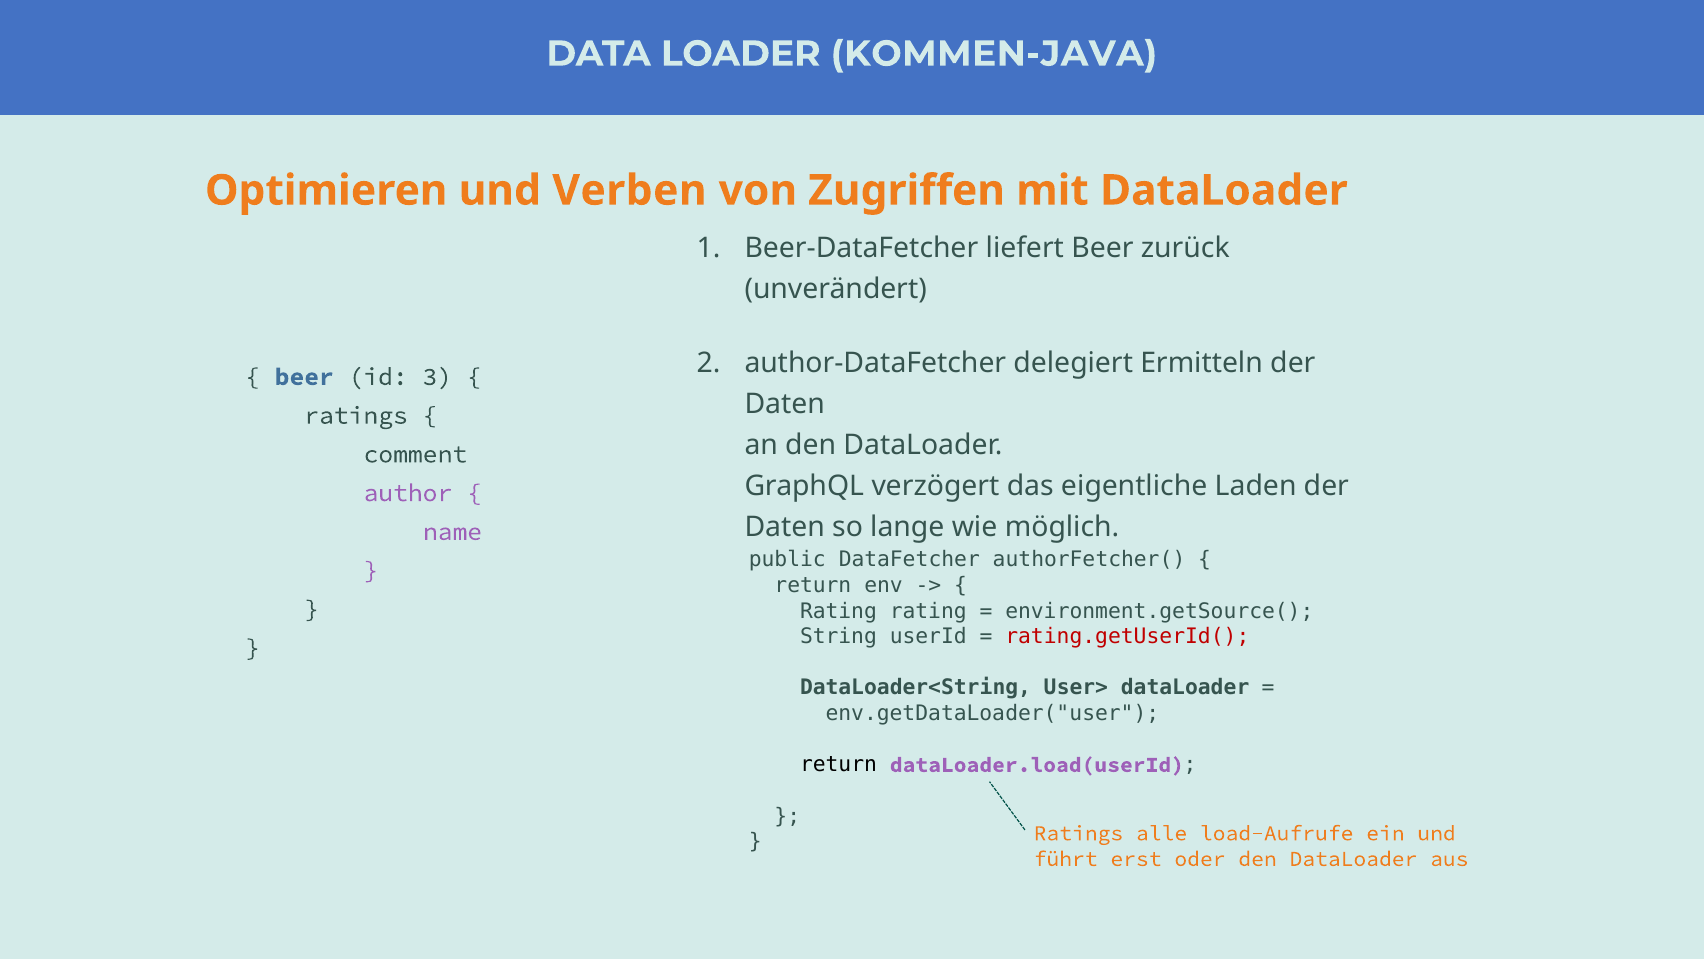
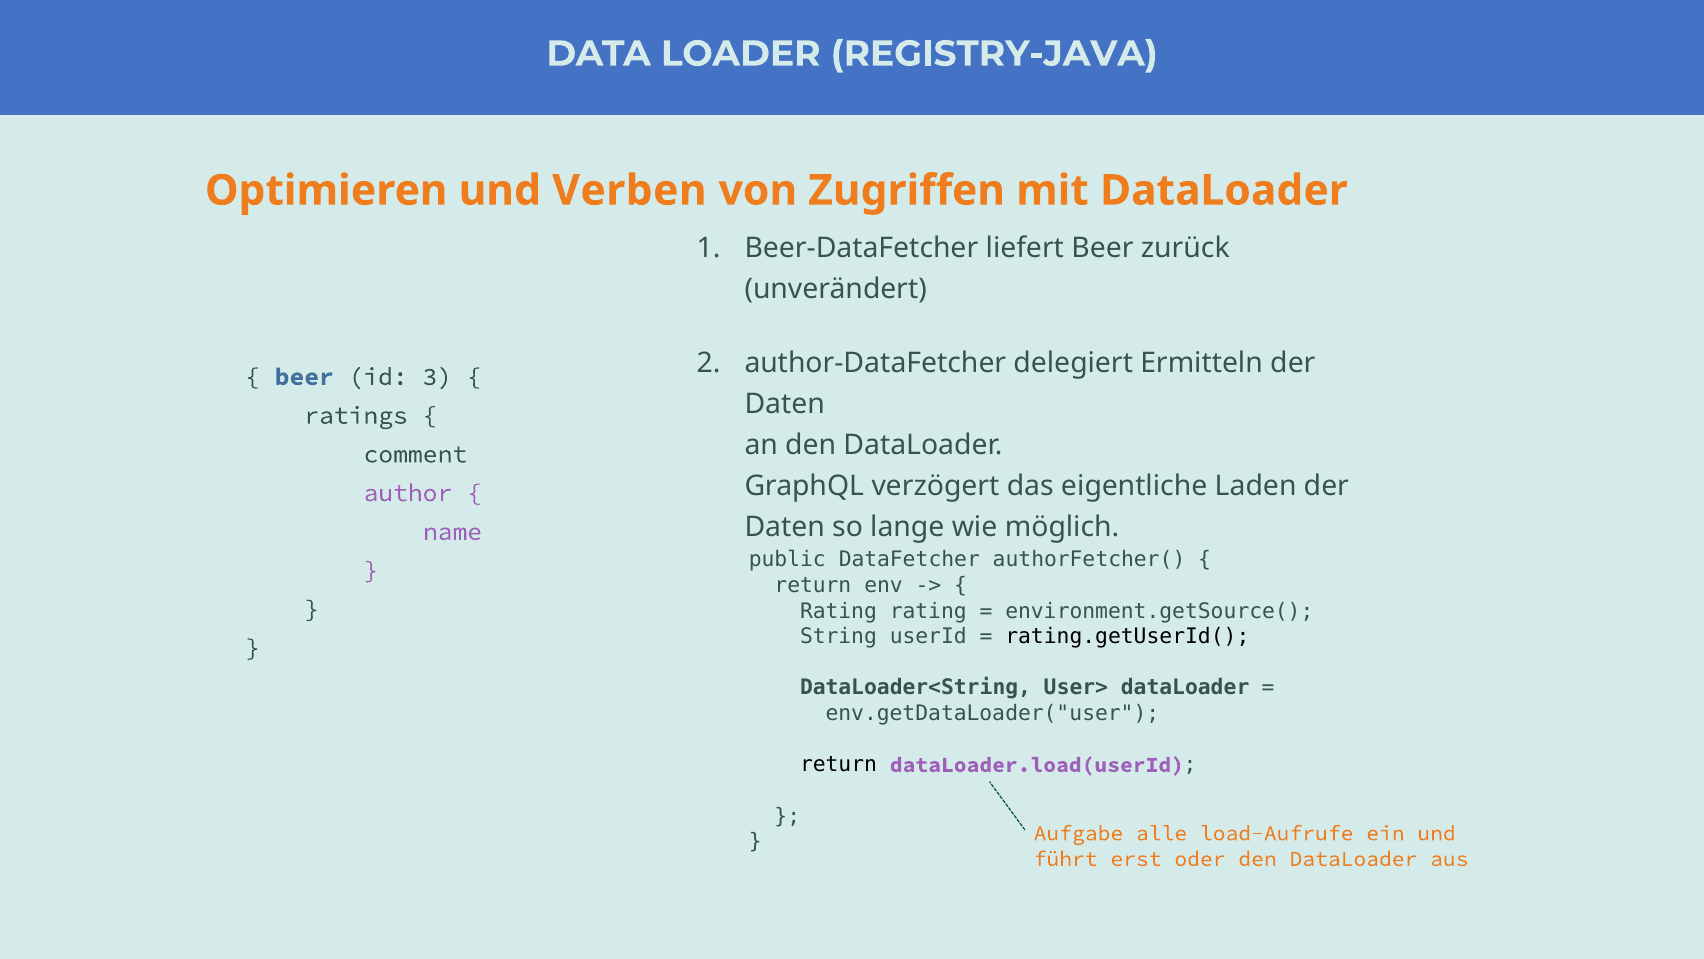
KOMMEN-JAVA: KOMMEN-JAVA -> REGISTRY-JAVA
rating.getUserId( colour: red -> black
Ratings at (1078, 833): Ratings -> Aufgabe
